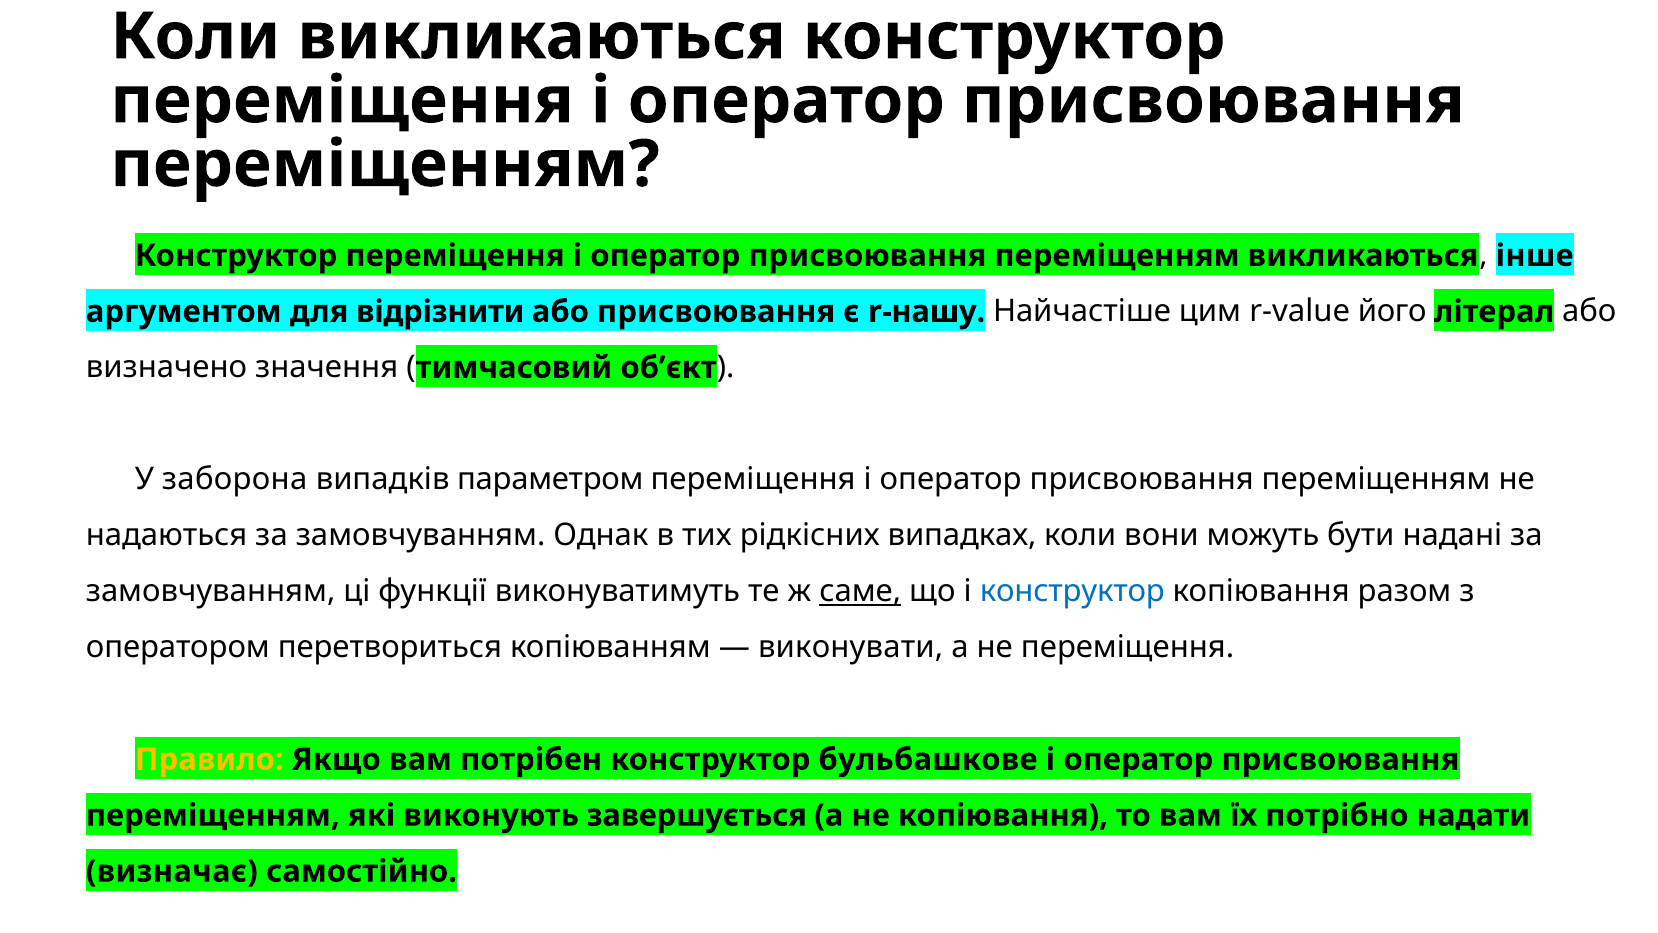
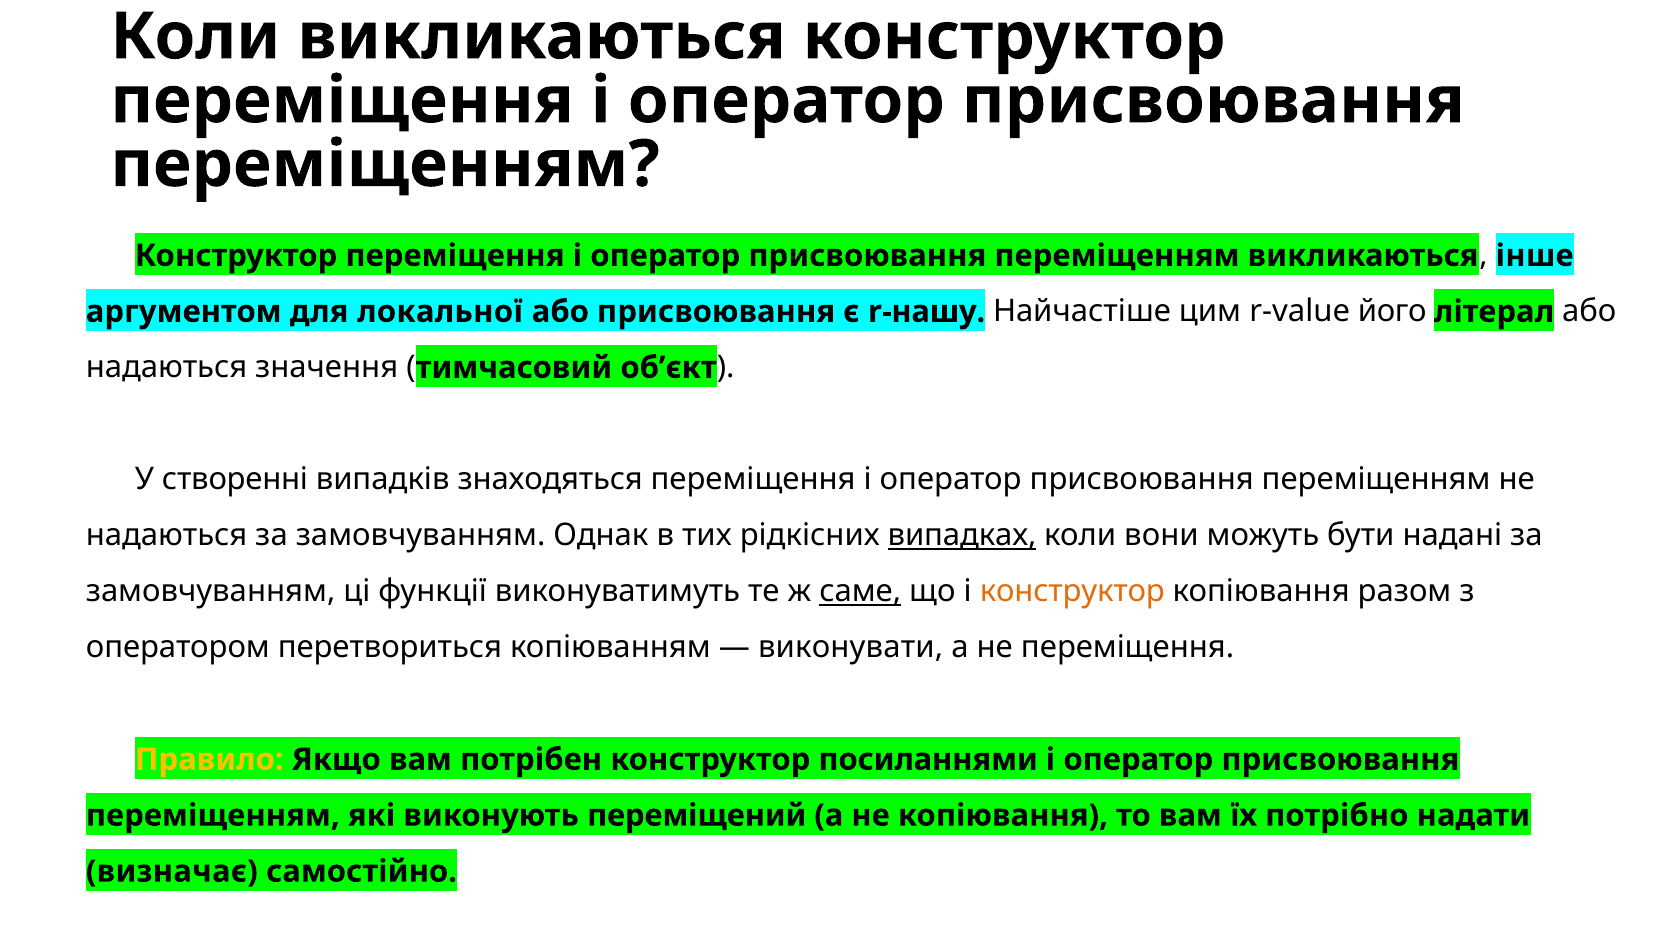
відрізнити: відрізнити -> локальної
визначено at (167, 367): визначено -> надаються
заборона: заборона -> створенні
параметром: параметром -> знаходяться
випадках underline: none -> present
конструктор at (1072, 591) colour: blue -> orange
бульбашкове: бульбашкове -> посиланнями
завершується: завершується -> переміщений
